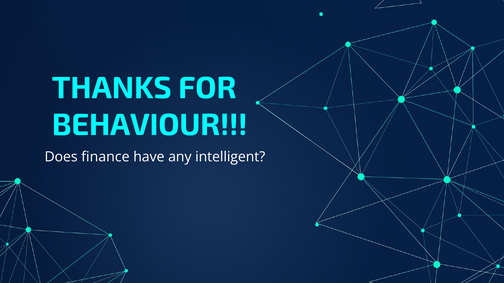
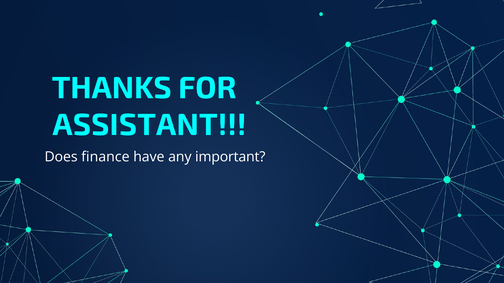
BEHAVIOUR: BEHAVIOUR -> ASSISTANT
intelligent: intelligent -> important
